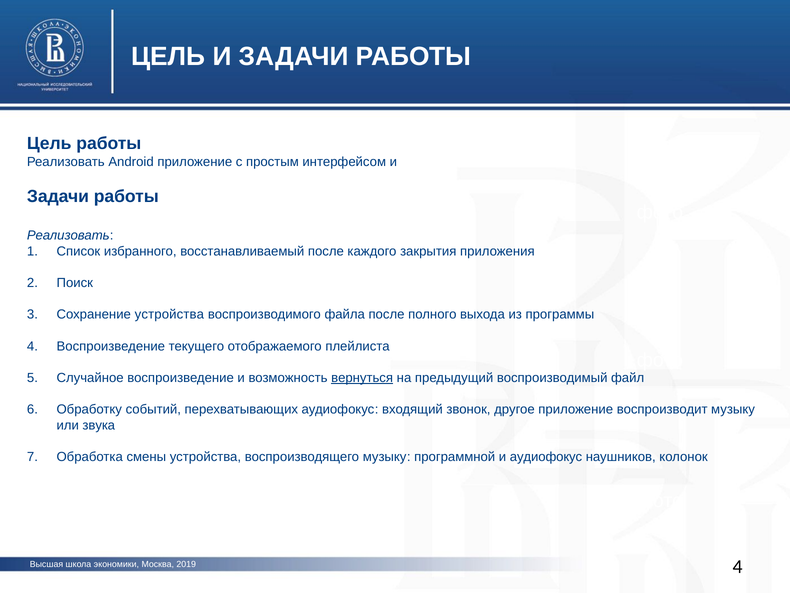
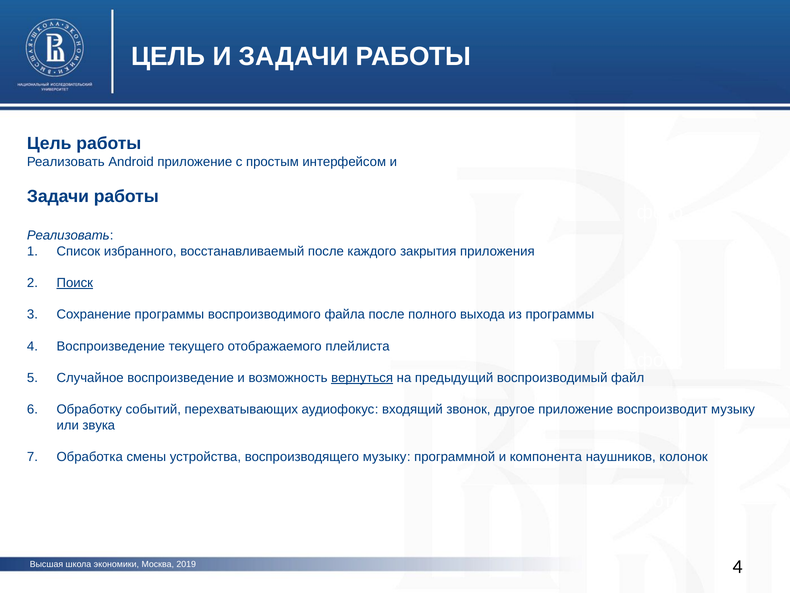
Поиск underline: none -> present
Сохранение устройства: устройства -> программы
и аудиофокус: аудиофокус -> компонента
